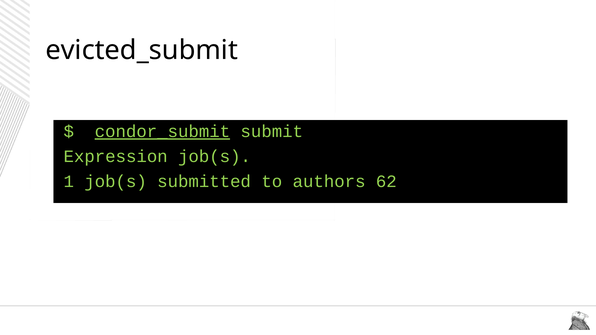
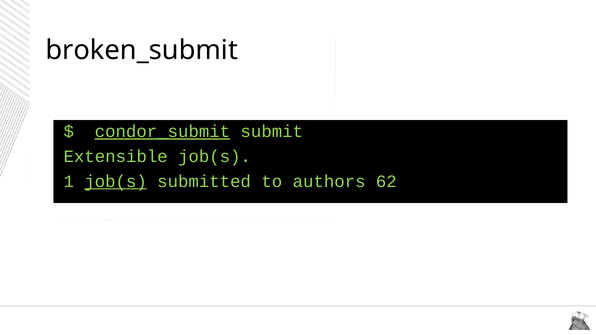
evicted_submit: evicted_submit -> broken_submit
Expression: Expression -> Extensible
job(s at (116, 182) underline: none -> present
